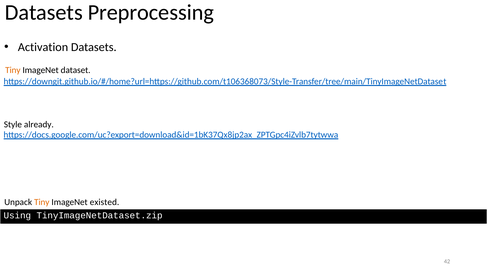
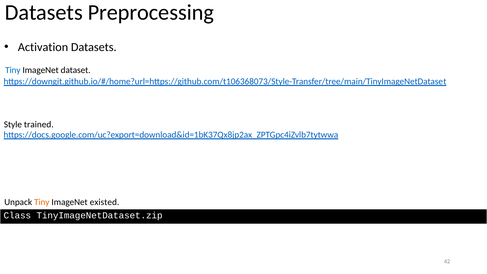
Tiny at (13, 70) colour: orange -> blue
already: already -> trained
Using: Using -> Class
